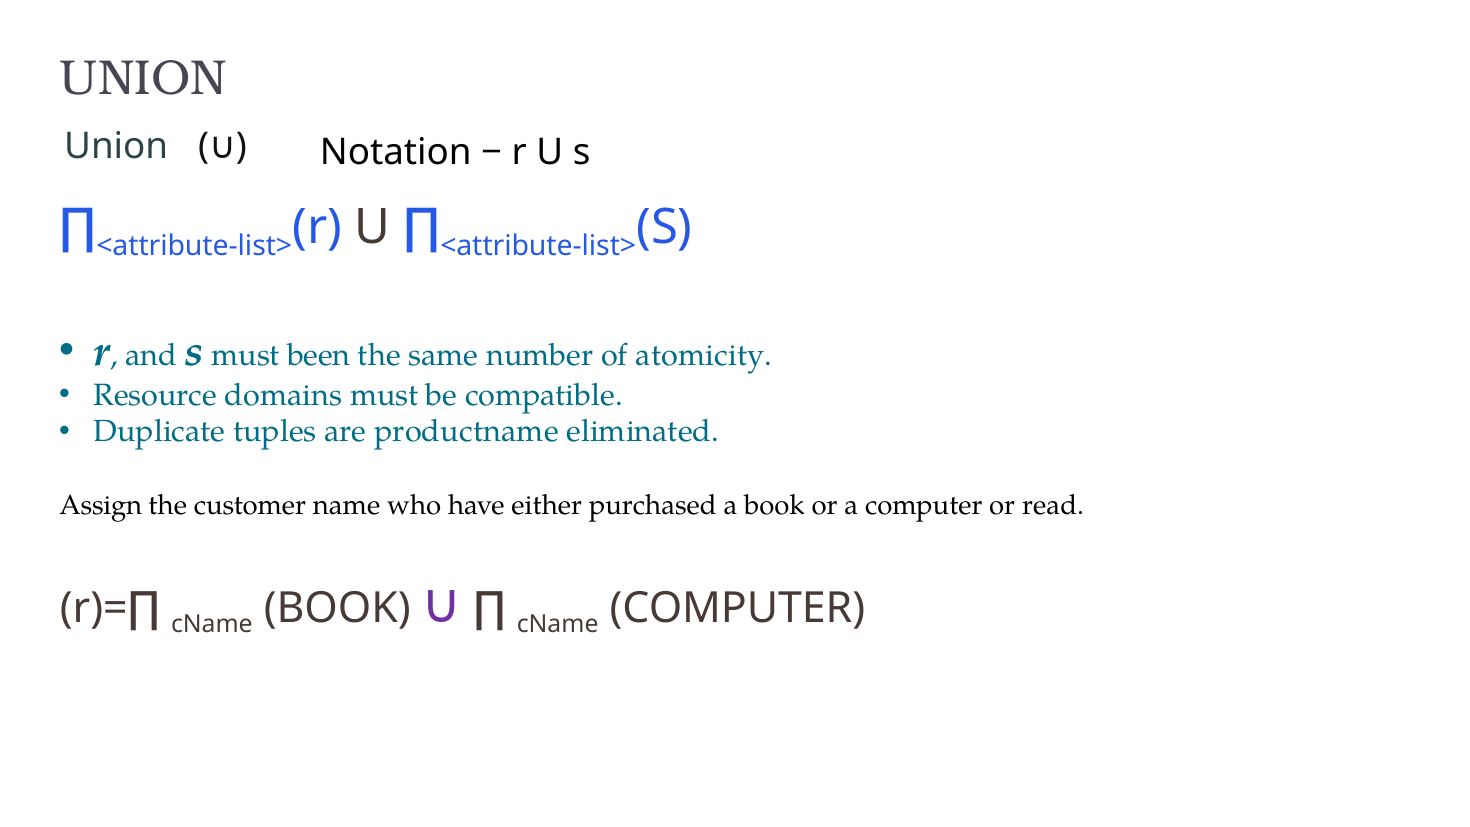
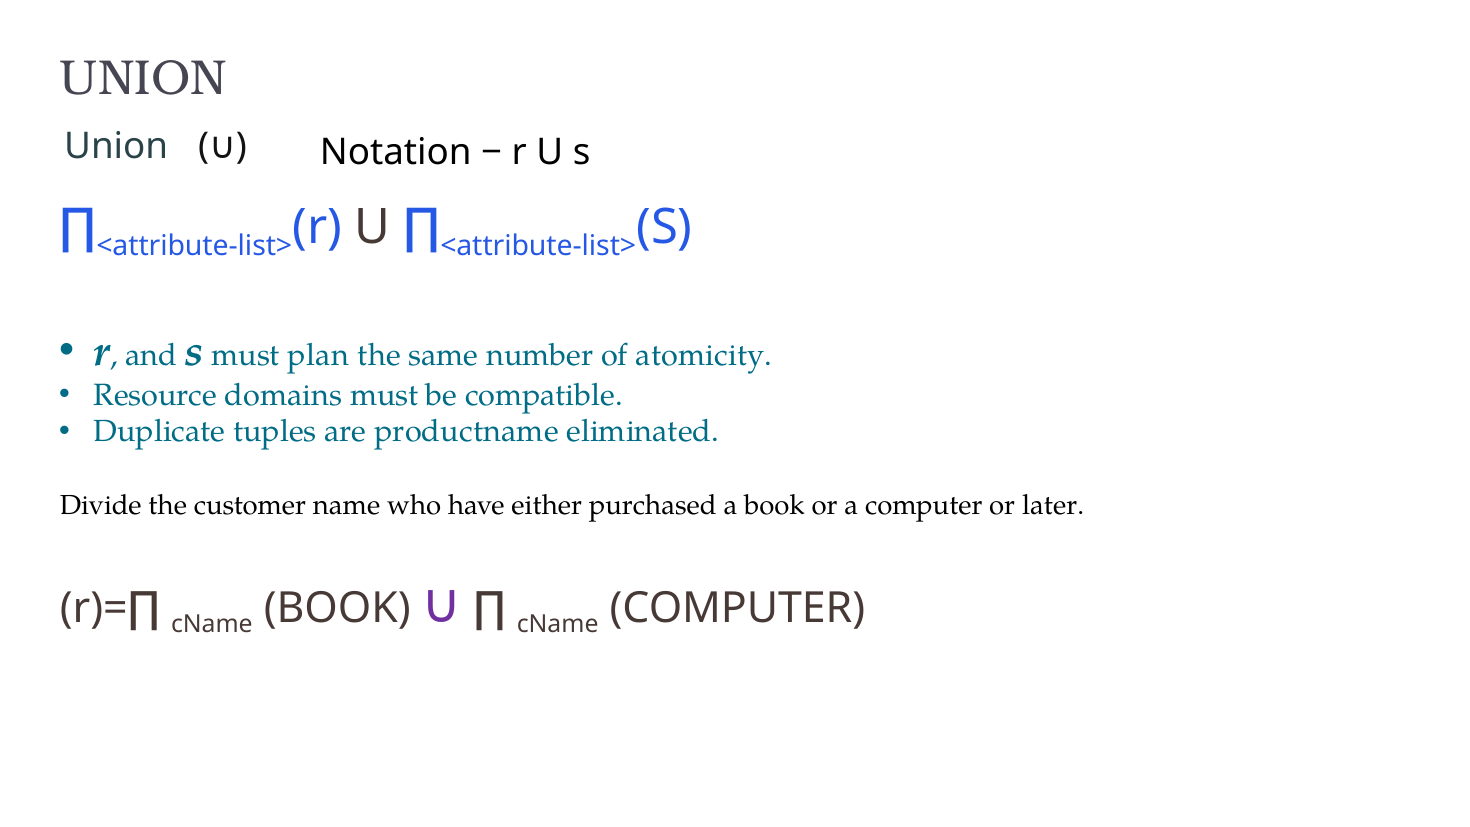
been: been -> plan
Assign: Assign -> Divide
read: read -> later
